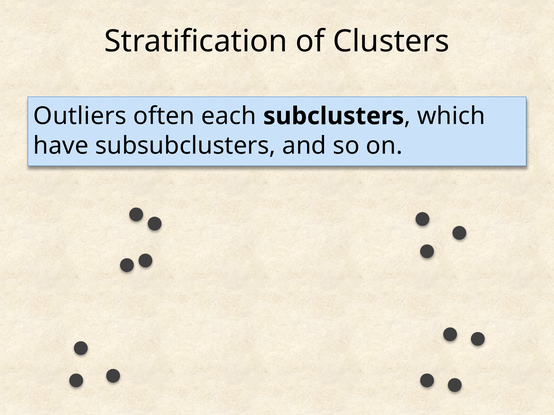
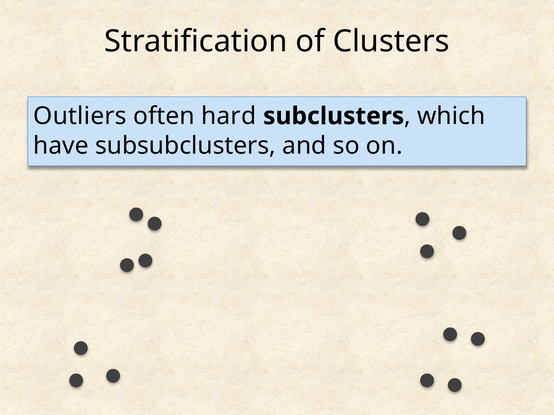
each: each -> hard
